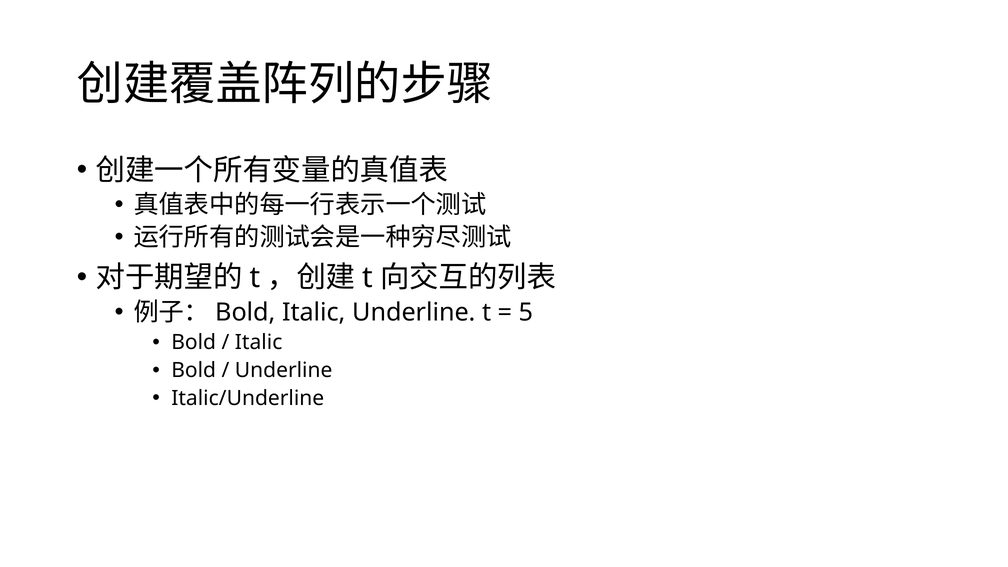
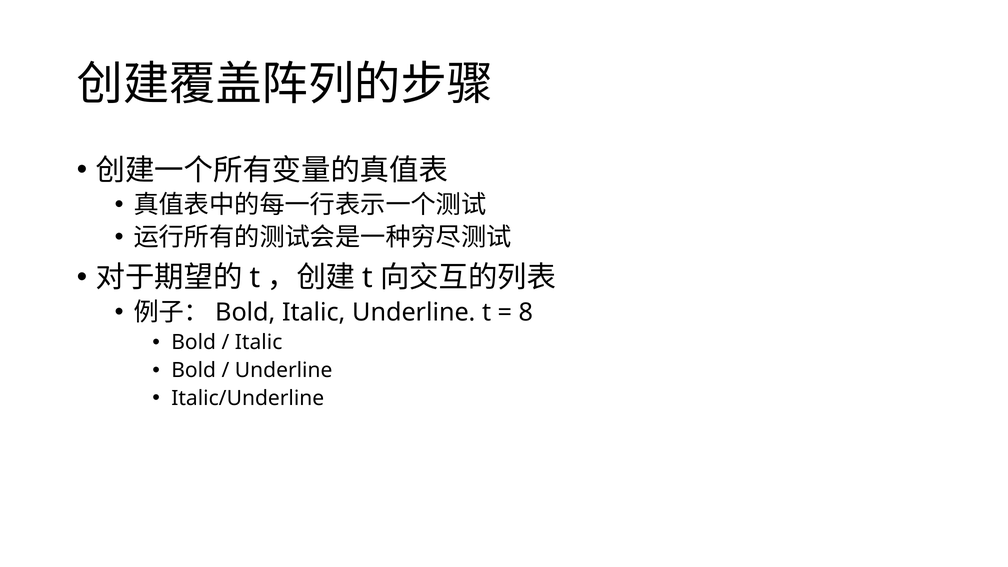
5: 5 -> 8
